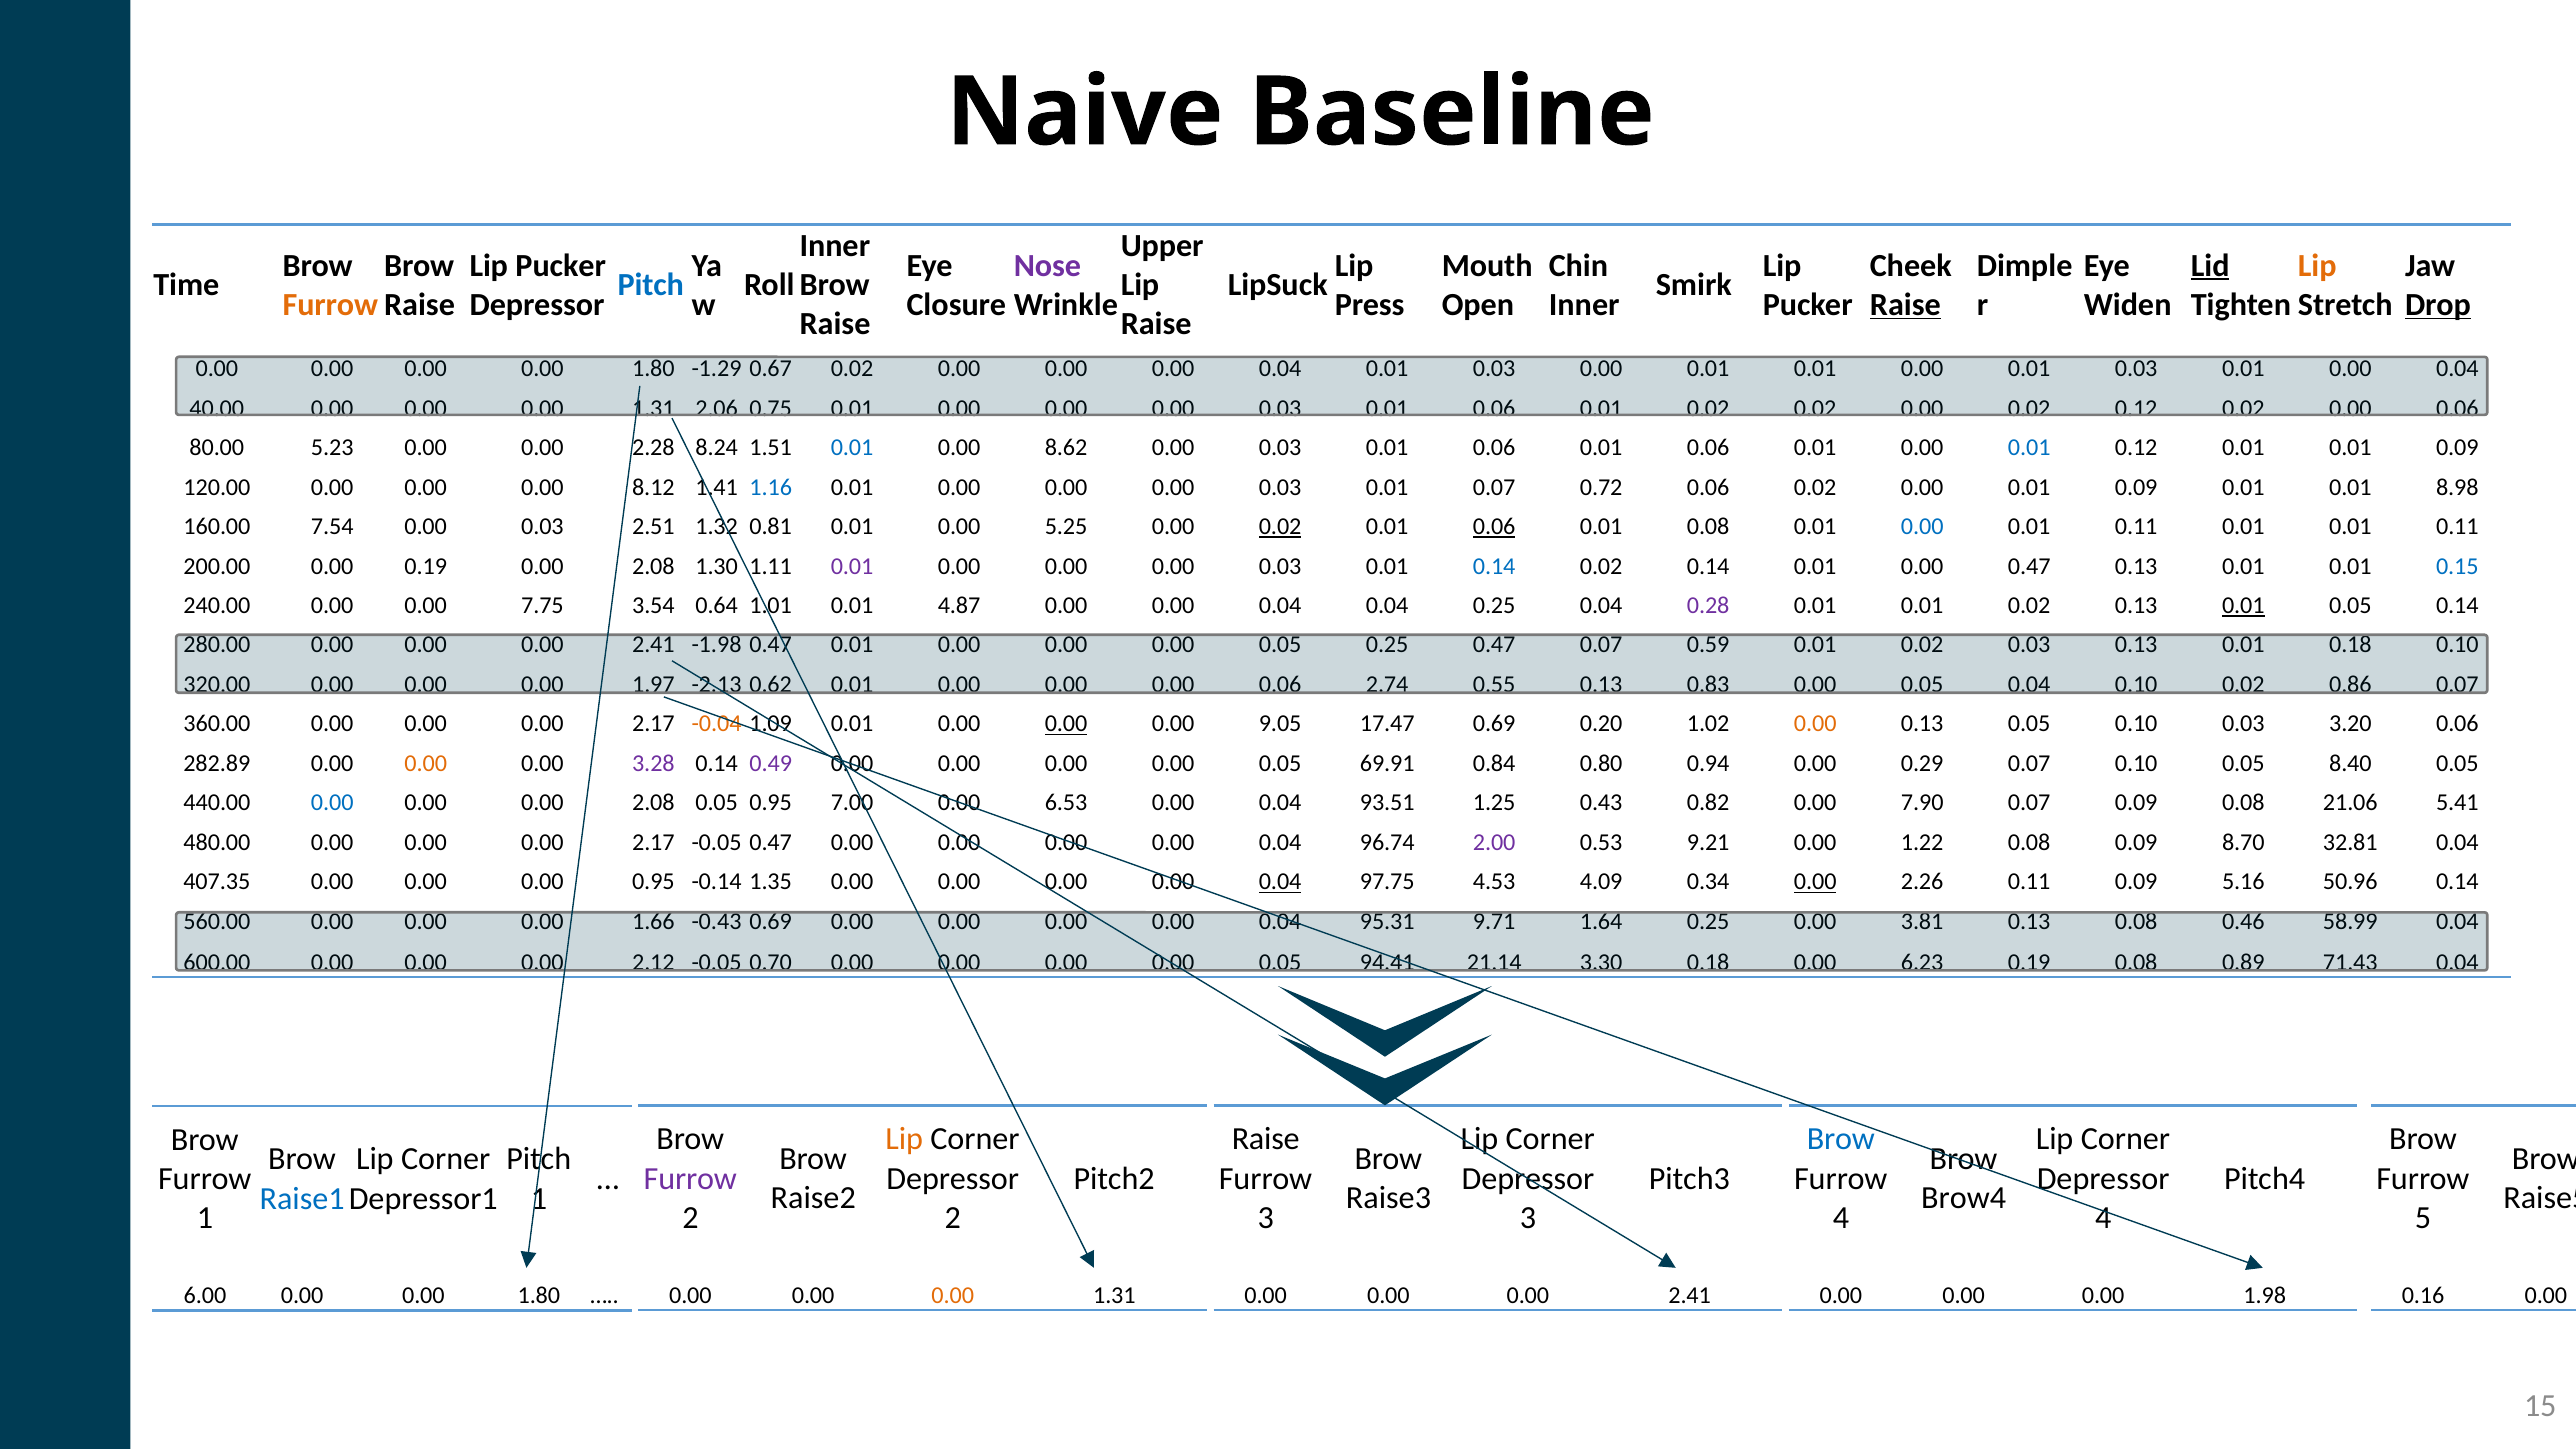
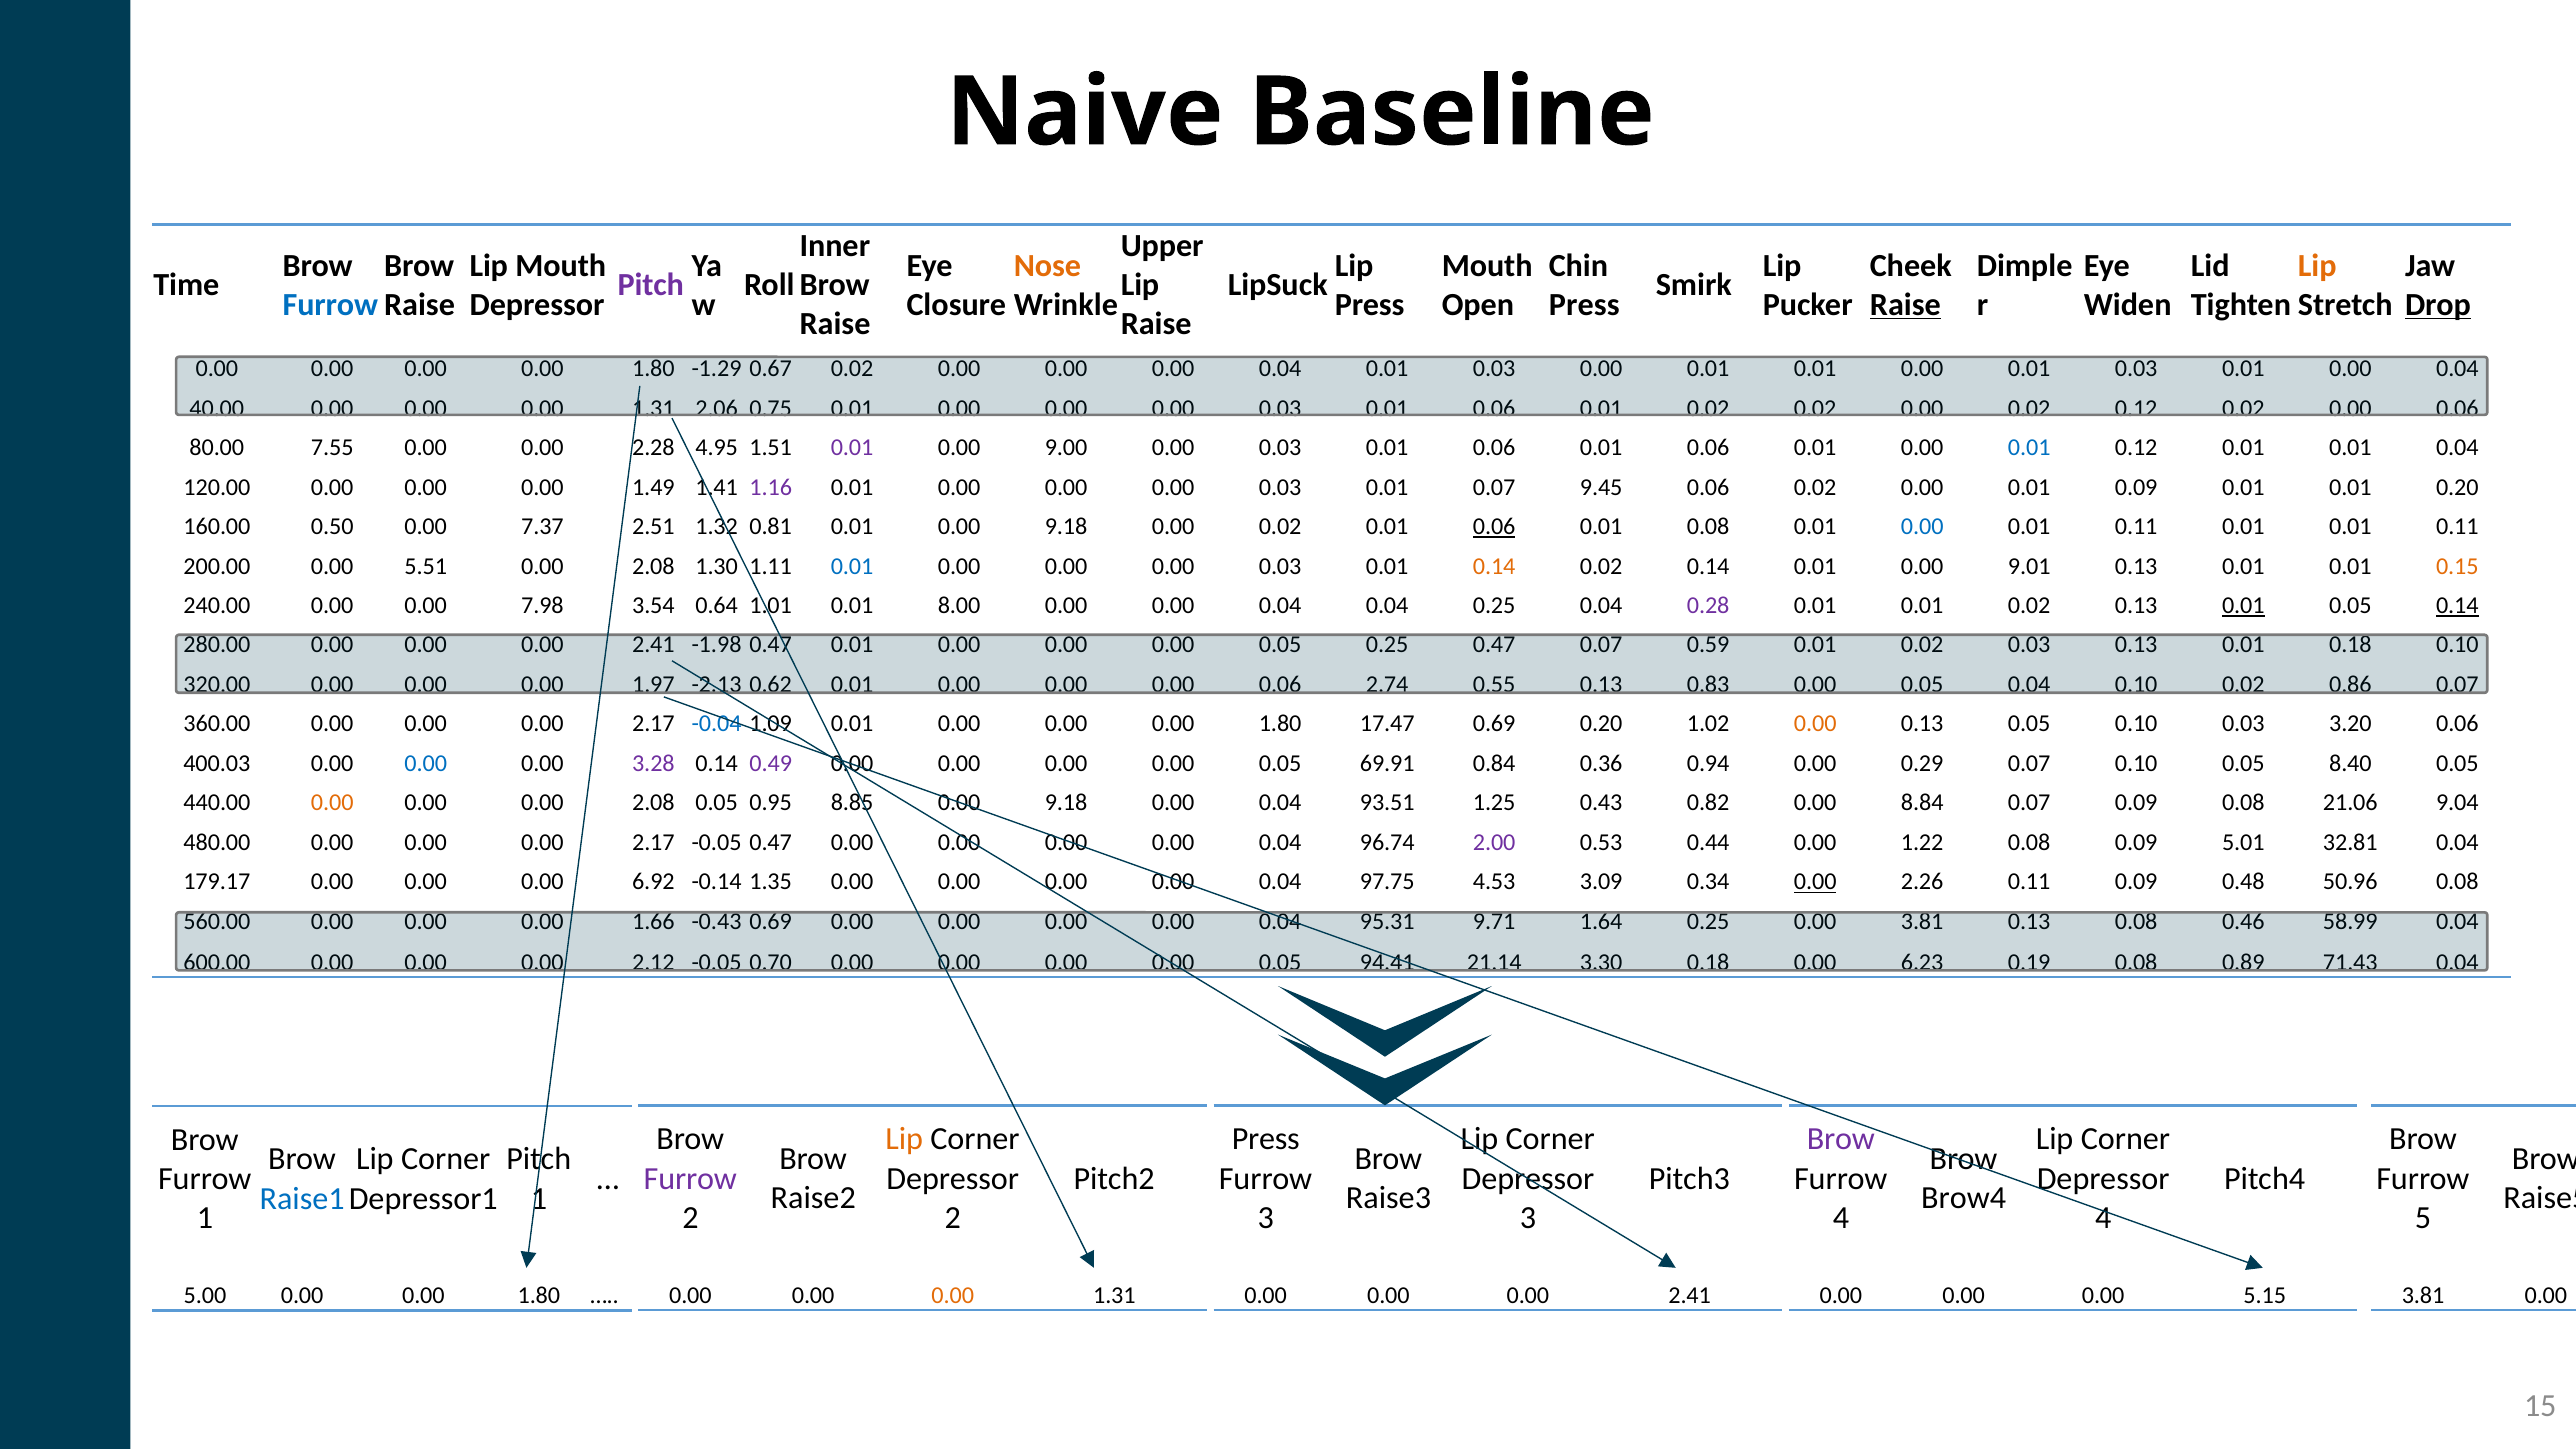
Pucker at (561, 265): Pucker -> Mouth
Nose colour: purple -> orange
Lid underline: present -> none
Pitch at (651, 285) colour: blue -> purple
Furrow at (330, 305) colour: orange -> blue
Inner at (1584, 305): Inner -> Press
5.23: 5.23 -> 7.55
8.24: 8.24 -> 4.95
0.01 at (852, 448) colour: blue -> purple
8.62: 8.62 -> 9.00
0.01 0.01 0.09: 0.09 -> 0.04
8.12: 8.12 -> 1.49
1.16 colour: blue -> purple
0.72: 0.72 -> 9.45
0.01 8.98: 8.98 -> 0.20
7.54: 7.54 -> 0.50
0.03 at (542, 527): 0.03 -> 7.37
0.01 0.00 5.25: 5.25 -> 9.18
0.02 at (1280, 527) underline: present -> none
0.00 0.19: 0.19 -> 5.51
0.01 at (852, 566) colour: purple -> blue
0.14 at (1494, 566) colour: blue -> orange
0.00 0.47: 0.47 -> 9.01
0.15 colour: blue -> orange
7.75: 7.75 -> 7.98
4.87: 4.87 -> 8.00
0.14 at (2457, 606) underline: none -> present
-0.04 colour: orange -> blue
0.00 at (1066, 724) underline: present -> none
9.05 at (1280, 724): 9.05 -> 1.80
282.89: 282.89 -> 400.03
0.00 at (426, 763) colour: orange -> blue
0.80: 0.80 -> 0.36
0.00 at (332, 803) colour: blue -> orange
7.00: 7.00 -> 8.85
6.53 at (1066, 803): 6.53 -> 9.18
7.90: 7.90 -> 8.84
5.41: 5.41 -> 9.04
9.21: 9.21 -> 0.44
8.70: 8.70 -> 5.01
407.35: 407.35 -> 179.17
0.00 0.95: 0.95 -> 6.92
0.04 at (1280, 882) underline: present -> none
4.09: 4.09 -> 3.09
5.16: 5.16 -> 0.48
50.96 0.14: 0.14 -> 0.08
Raise at (1266, 1139): Raise -> Press
Brow at (1841, 1139) colour: blue -> purple
1.98: 1.98 -> 5.15
0.16 at (2423, 1296): 0.16 -> 3.81
6.00: 6.00 -> 5.00
